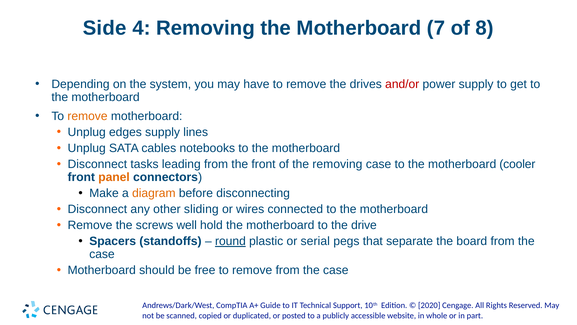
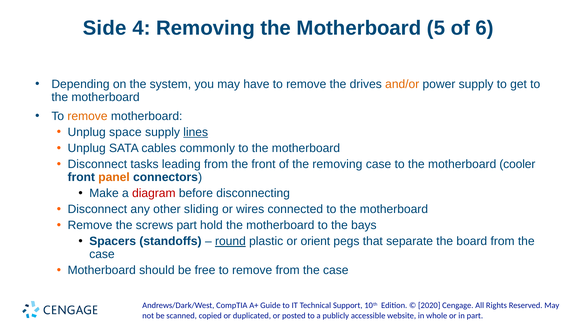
7: 7 -> 5
8: 8 -> 6
and/or colour: red -> orange
edges: edges -> space
lines underline: none -> present
notebooks: notebooks -> commonly
diagram colour: orange -> red
screws well: well -> part
drive: drive -> bays
serial: serial -> orient
